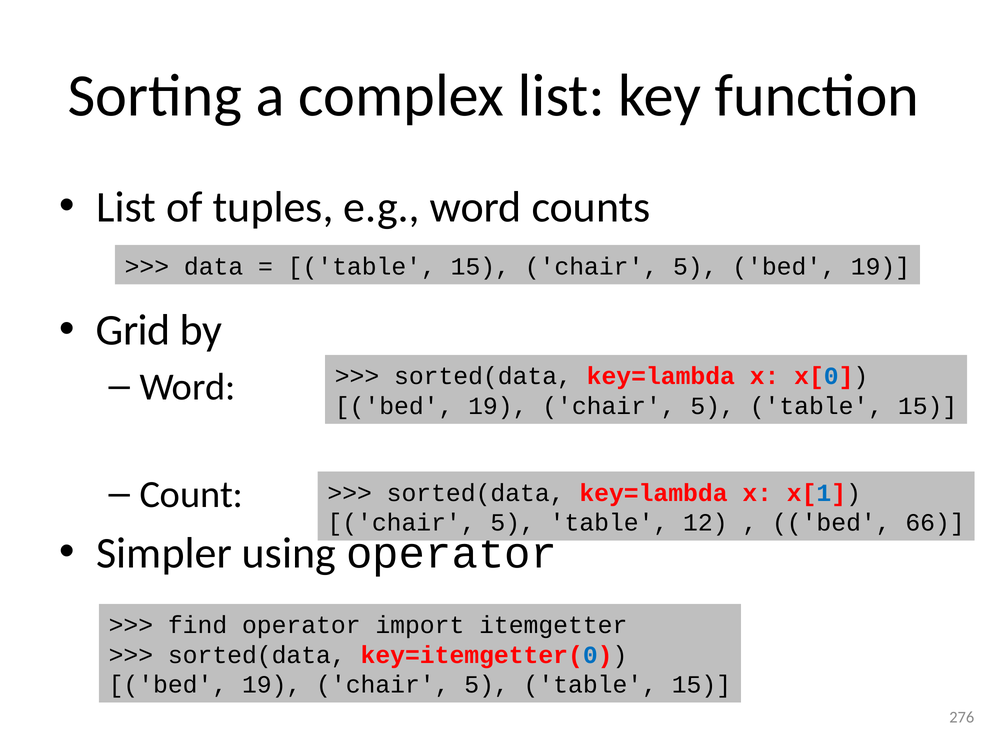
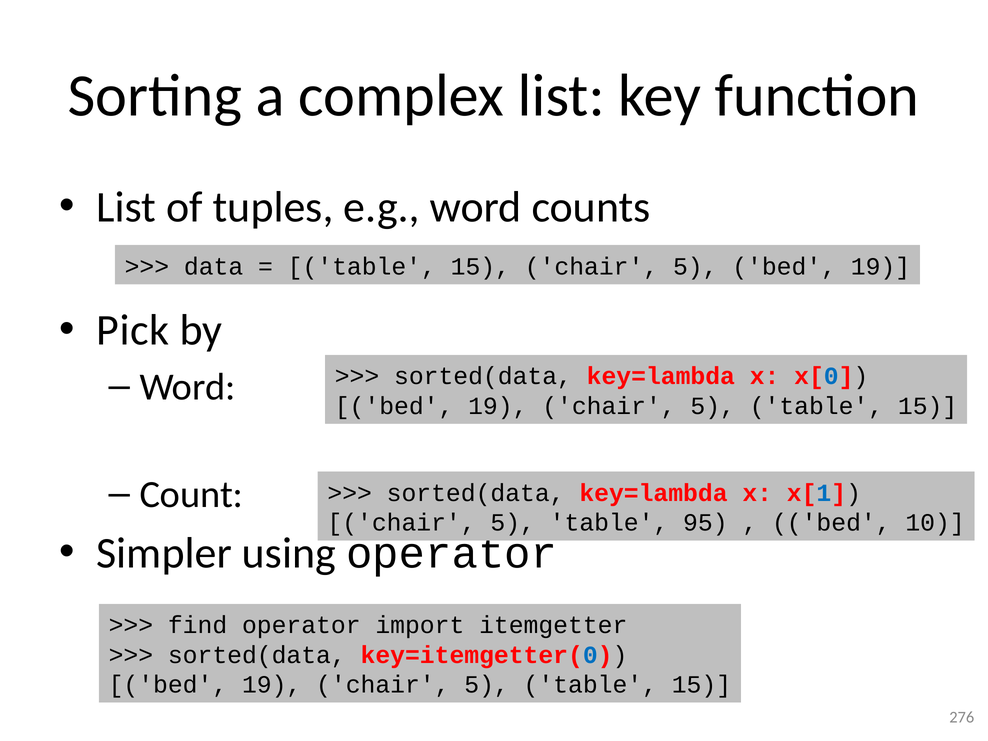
Grid: Grid -> Pick
12: 12 -> 95
66: 66 -> 10
